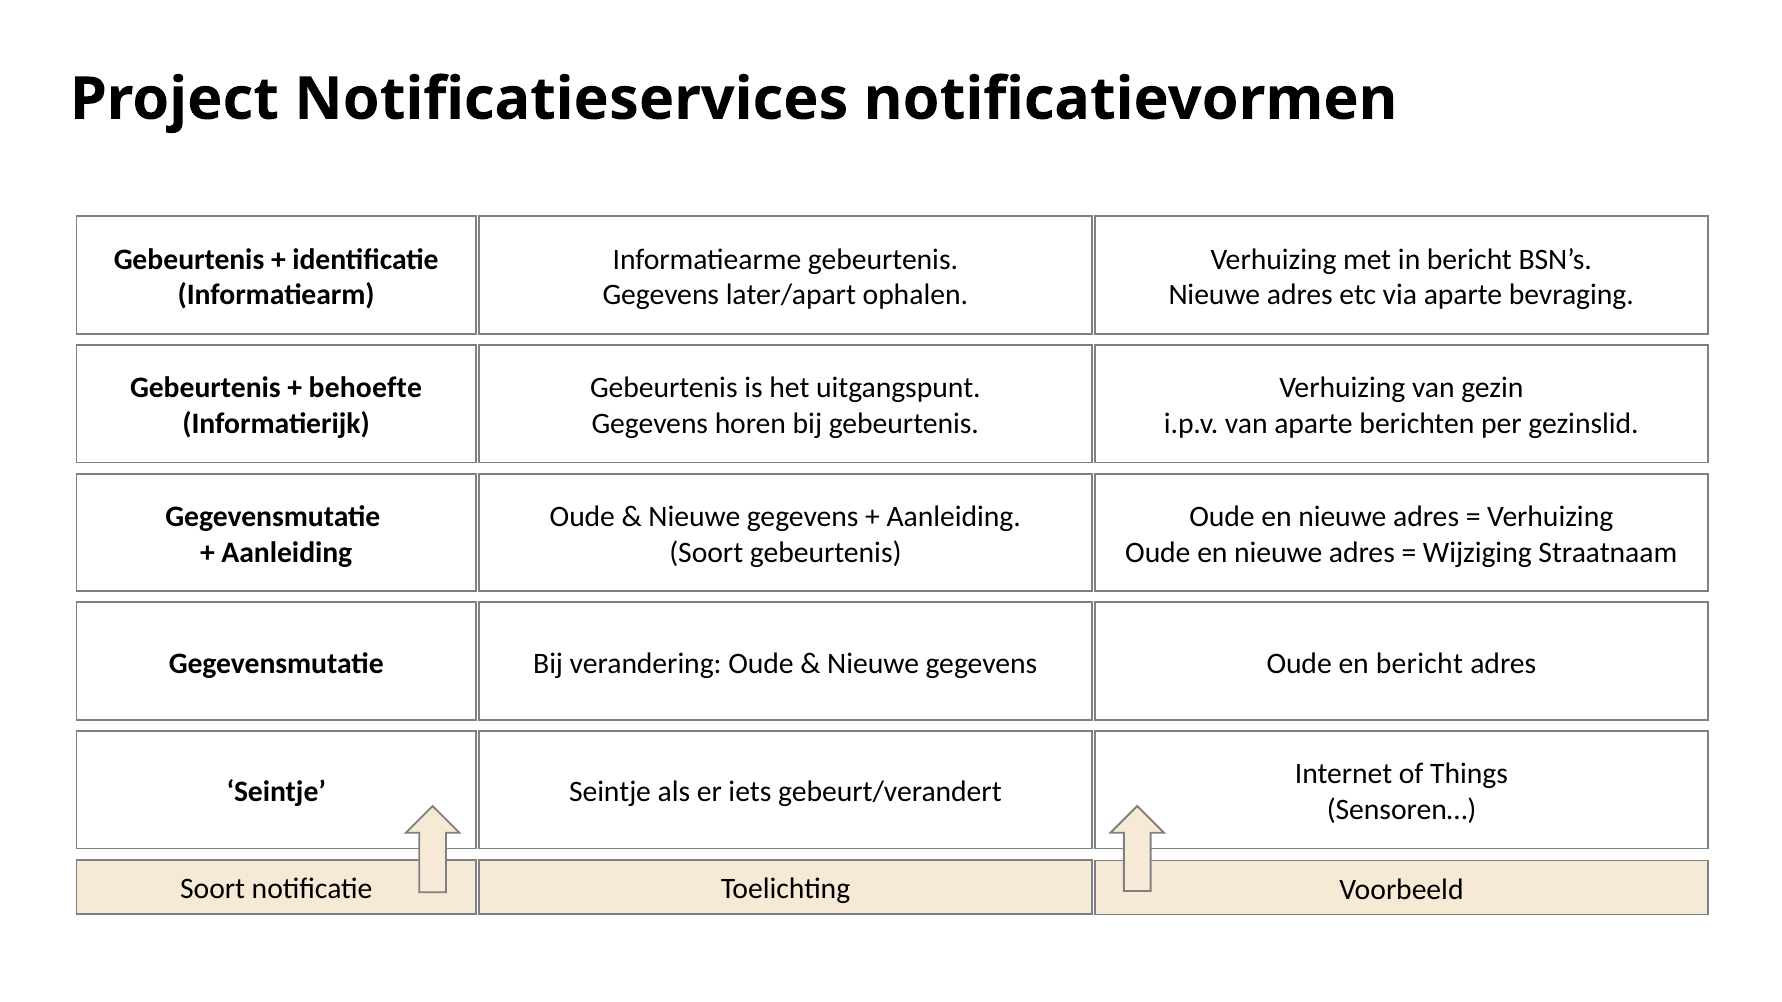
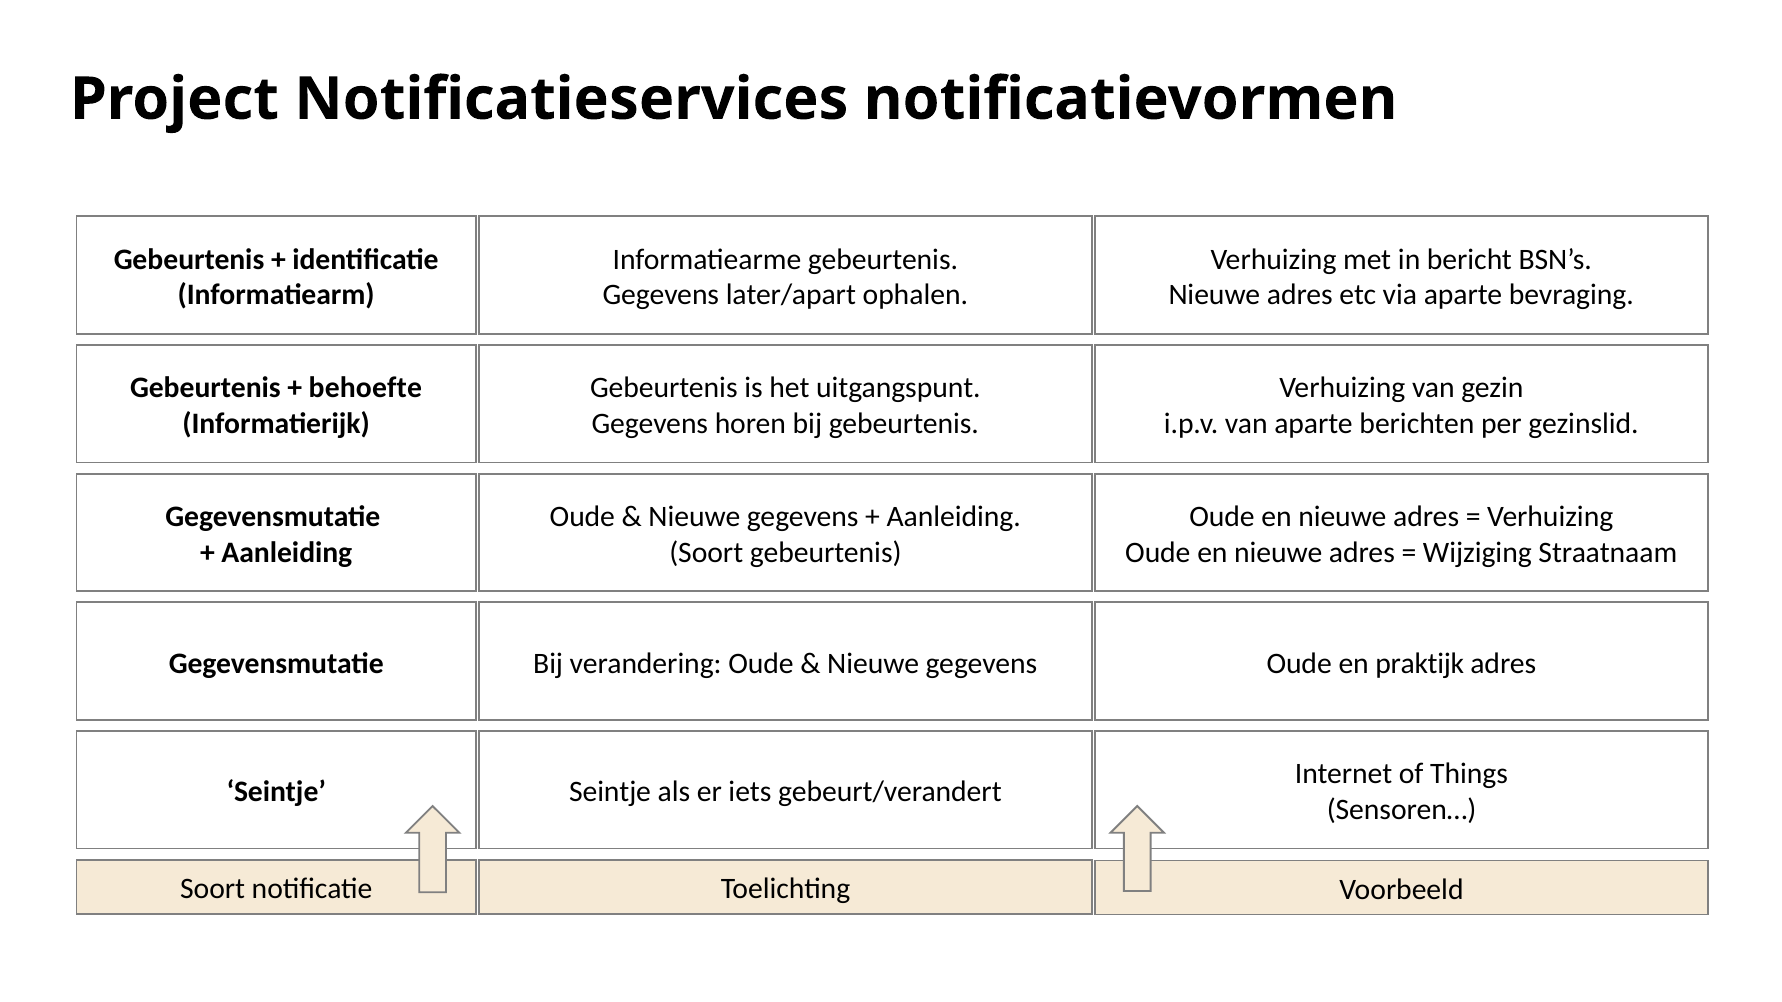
en bericht: bericht -> praktijk
